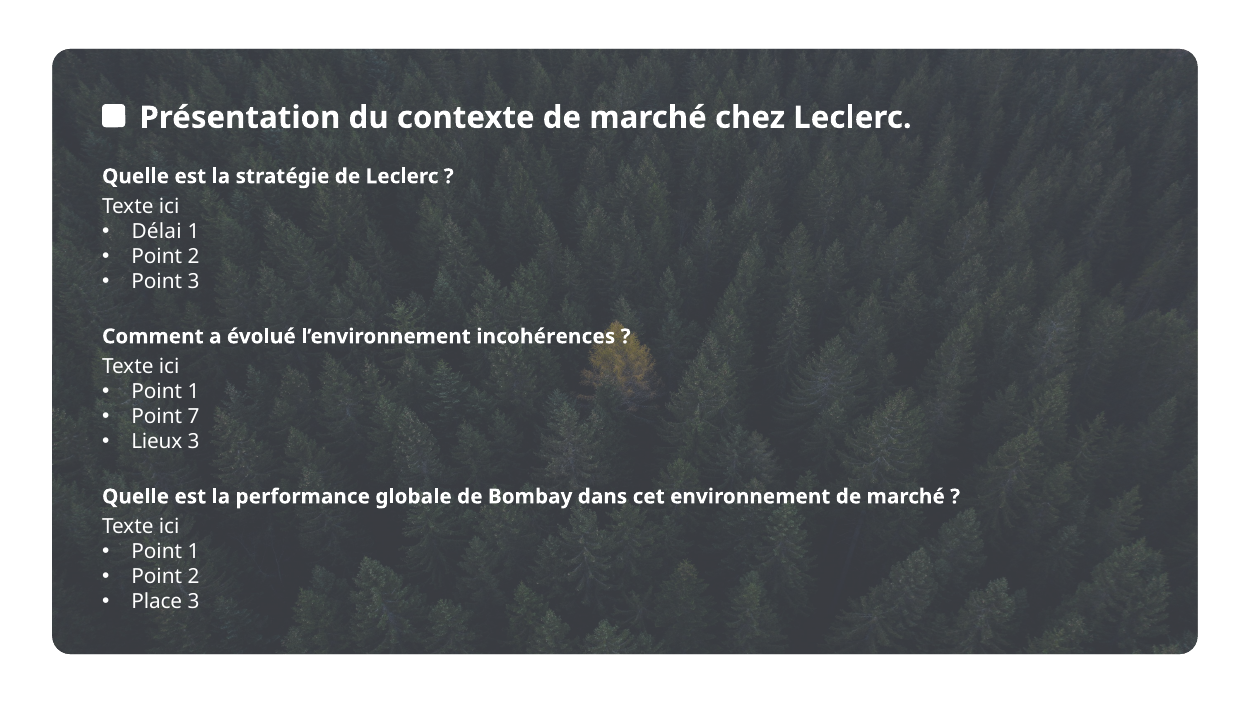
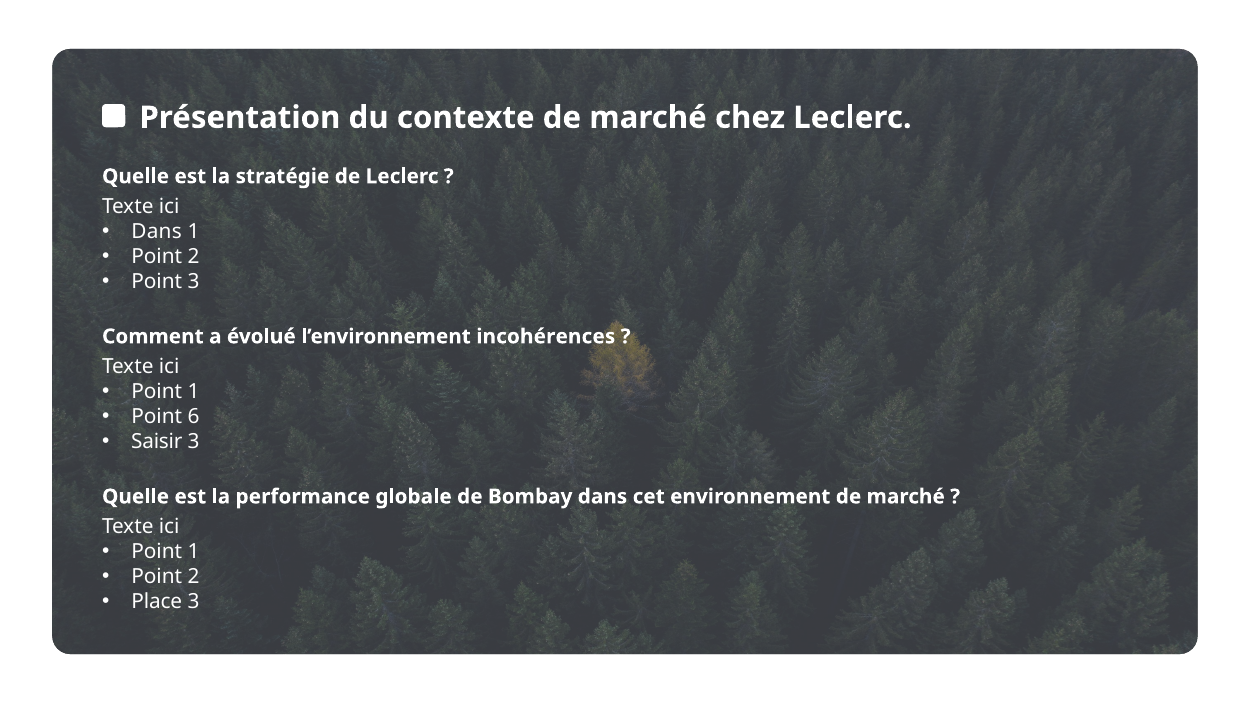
Délai at (157, 232): Délai -> Dans
7: 7 -> 6
Lieux: Lieux -> Saisir
